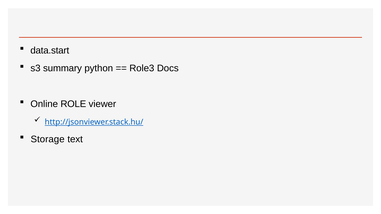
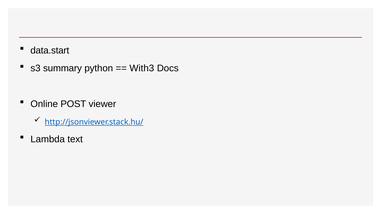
Role3: Role3 -> With3
ROLE: ROLE -> POST
Storage: Storage -> Lambda
